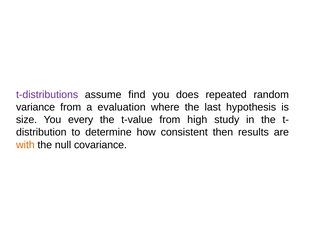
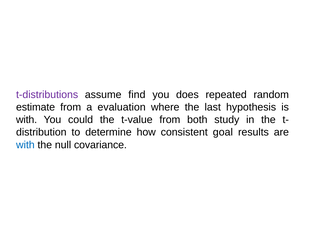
variance: variance -> estimate
size at (27, 120): size -> with
every: every -> could
high: high -> both
then: then -> goal
with at (25, 145) colour: orange -> blue
